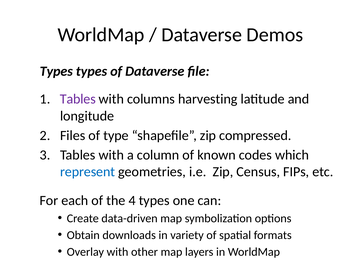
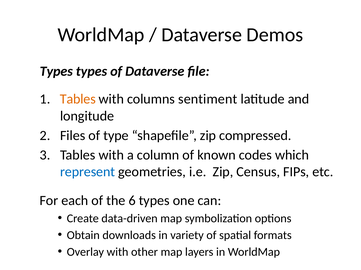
Tables at (78, 99) colour: purple -> orange
harvesting: harvesting -> sentiment
4: 4 -> 6
